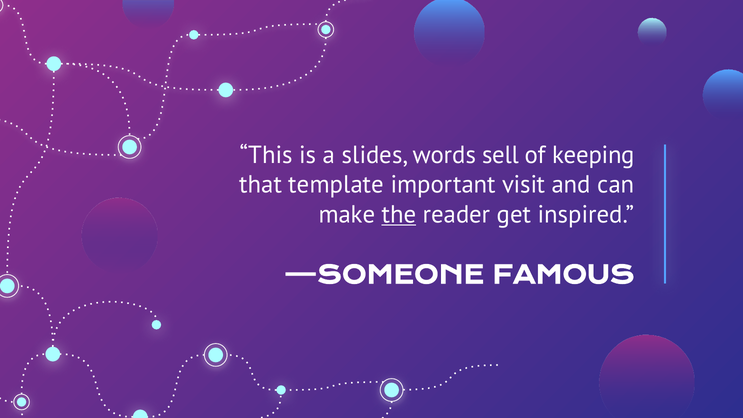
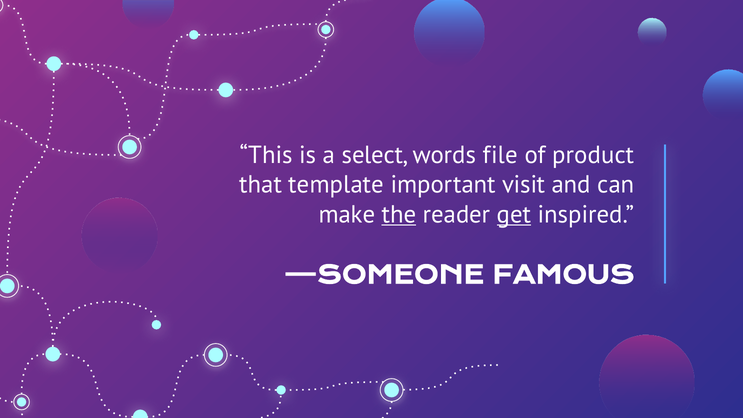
slides: slides -> select
sell: sell -> file
keeping: keeping -> product
get underline: none -> present
